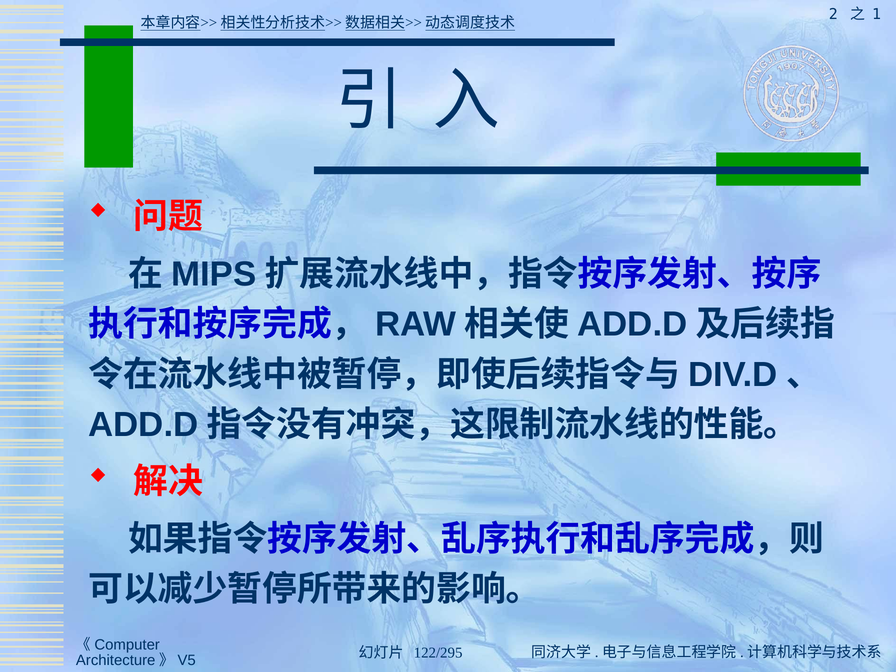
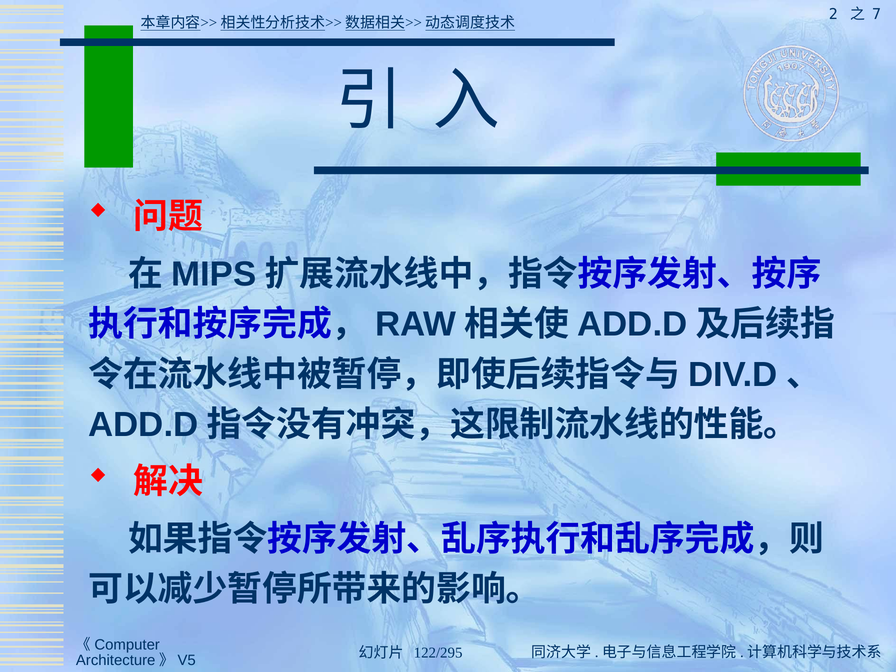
1: 1 -> 7
